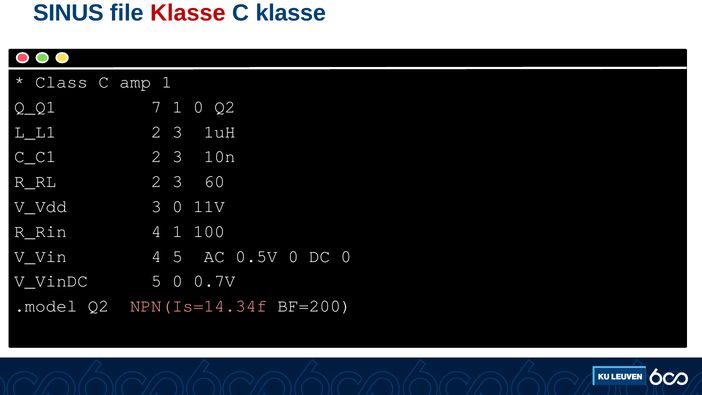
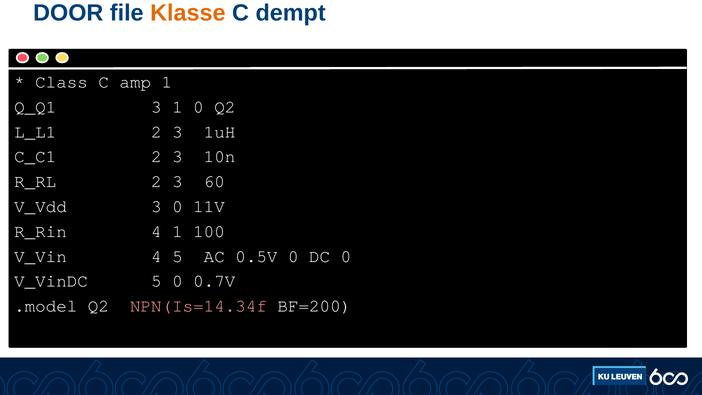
SINUS: SINUS -> DOOR
Klasse at (188, 13) colour: red -> orange
C klasse: klasse -> dempt
Q_Q1 7: 7 -> 3
